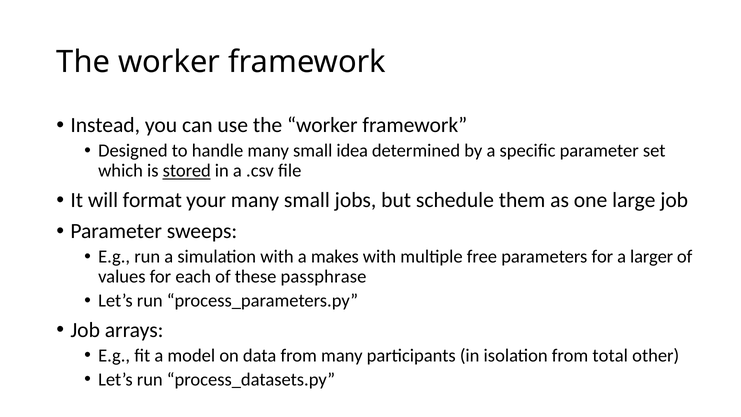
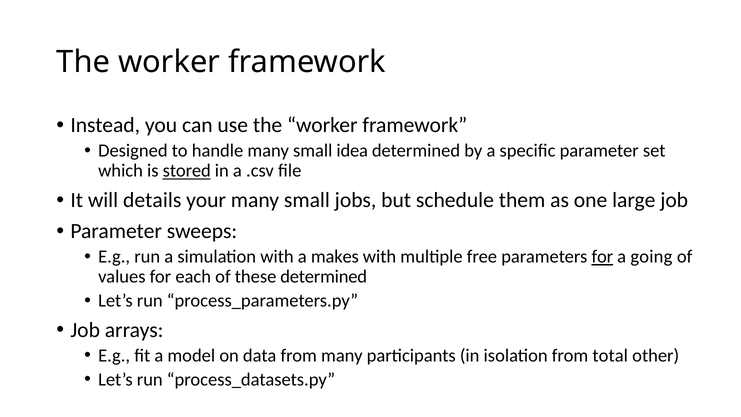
format: format -> details
for at (602, 257) underline: none -> present
larger: larger -> going
these passphrase: passphrase -> determined
